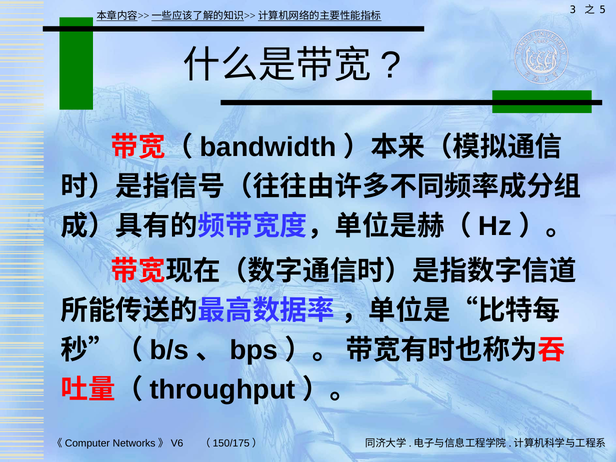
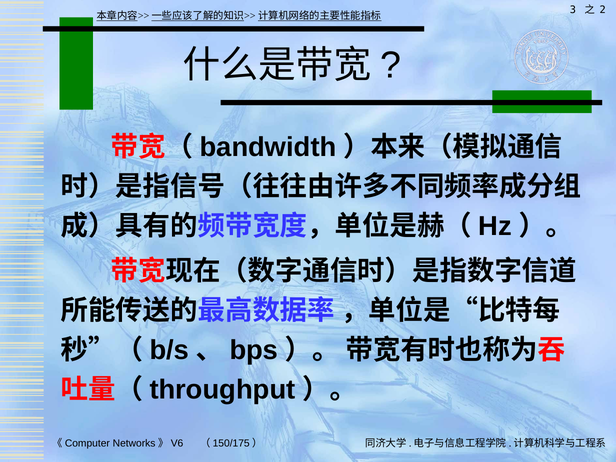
5: 5 -> 2
